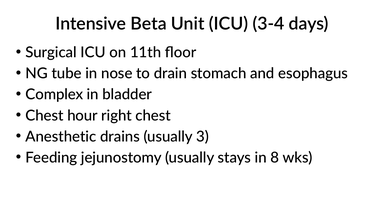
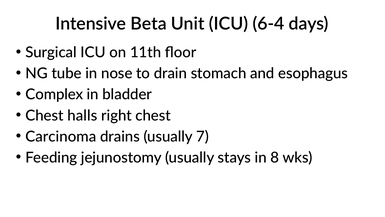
3-4: 3-4 -> 6-4
hour: hour -> halls
Anesthetic: Anesthetic -> Carcinoma
3: 3 -> 7
